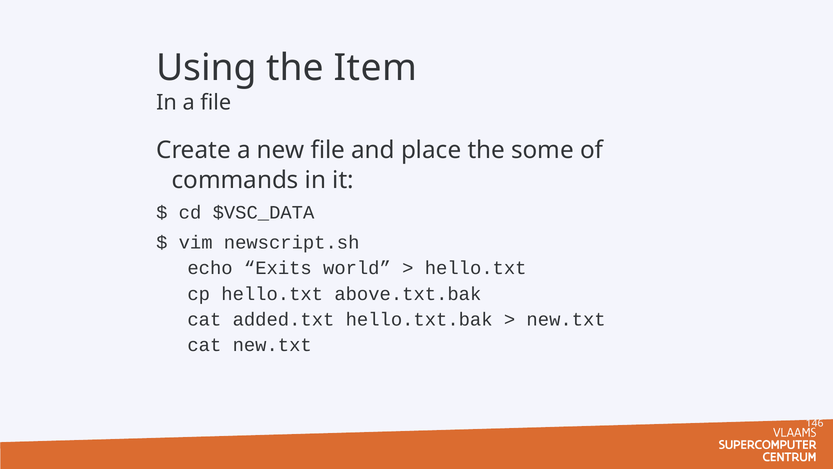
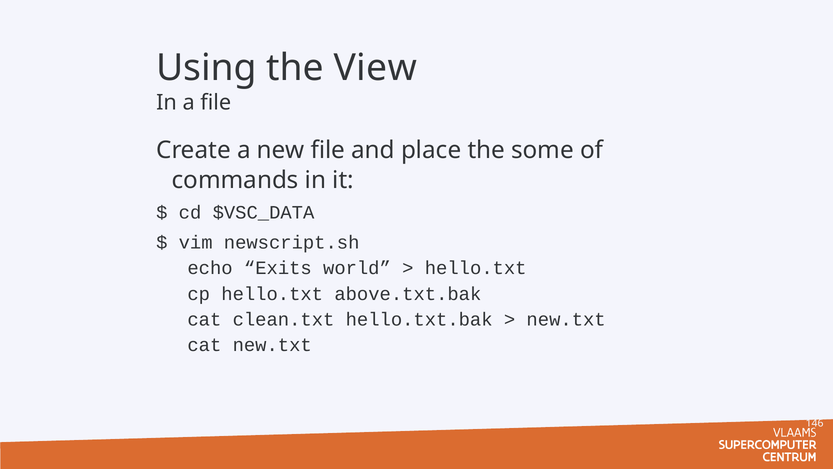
Item: Item -> View
added.txt: added.txt -> clean.txt
